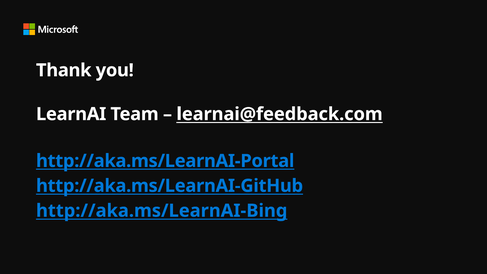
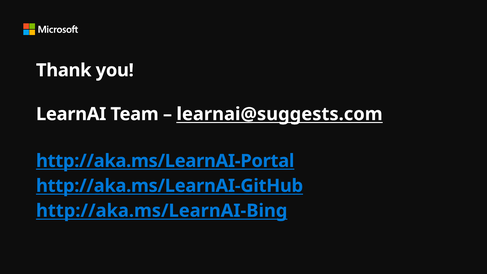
learnai@feedback.com: learnai@feedback.com -> learnai@suggests.com
